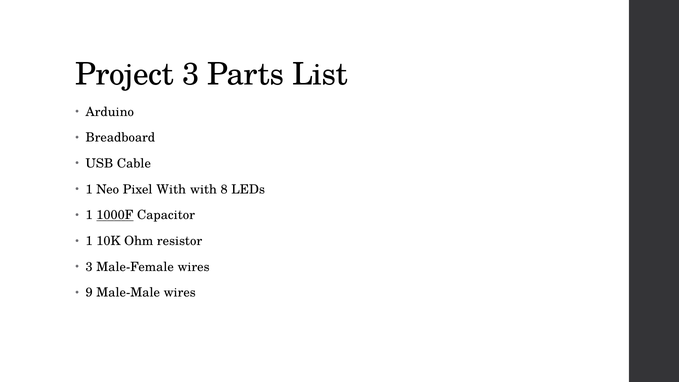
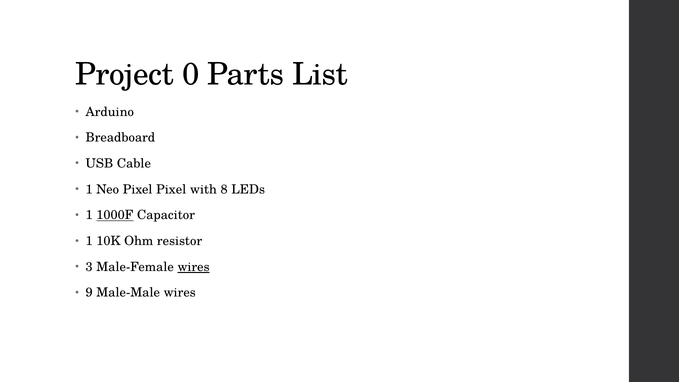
Project 3: 3 -> 0
Pixel With: With -> Pixel
wires at (194, 267) underline: none -> present
